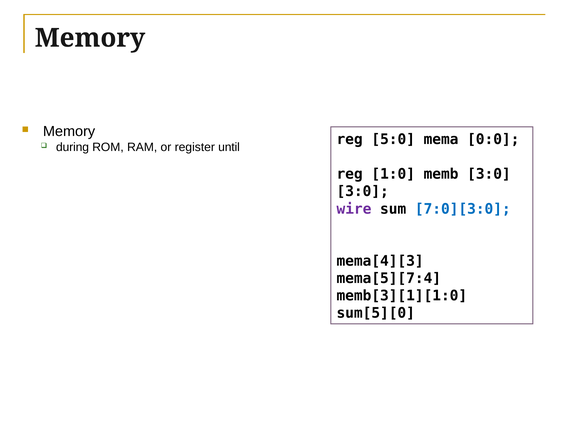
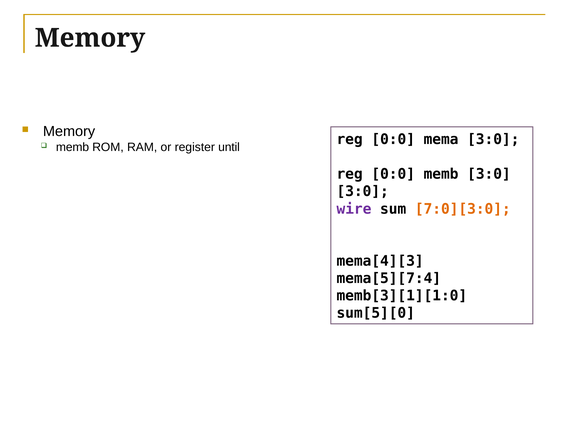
5:0 at (393, 139): 5:0 -> 0:0
mema 0:0: 0:0 -> 3:0
during at (73, 147): during -> memb
1:0 at (393, 174): 1:0 -> 0:0
7:0][3:0 colour: blue -> orange
